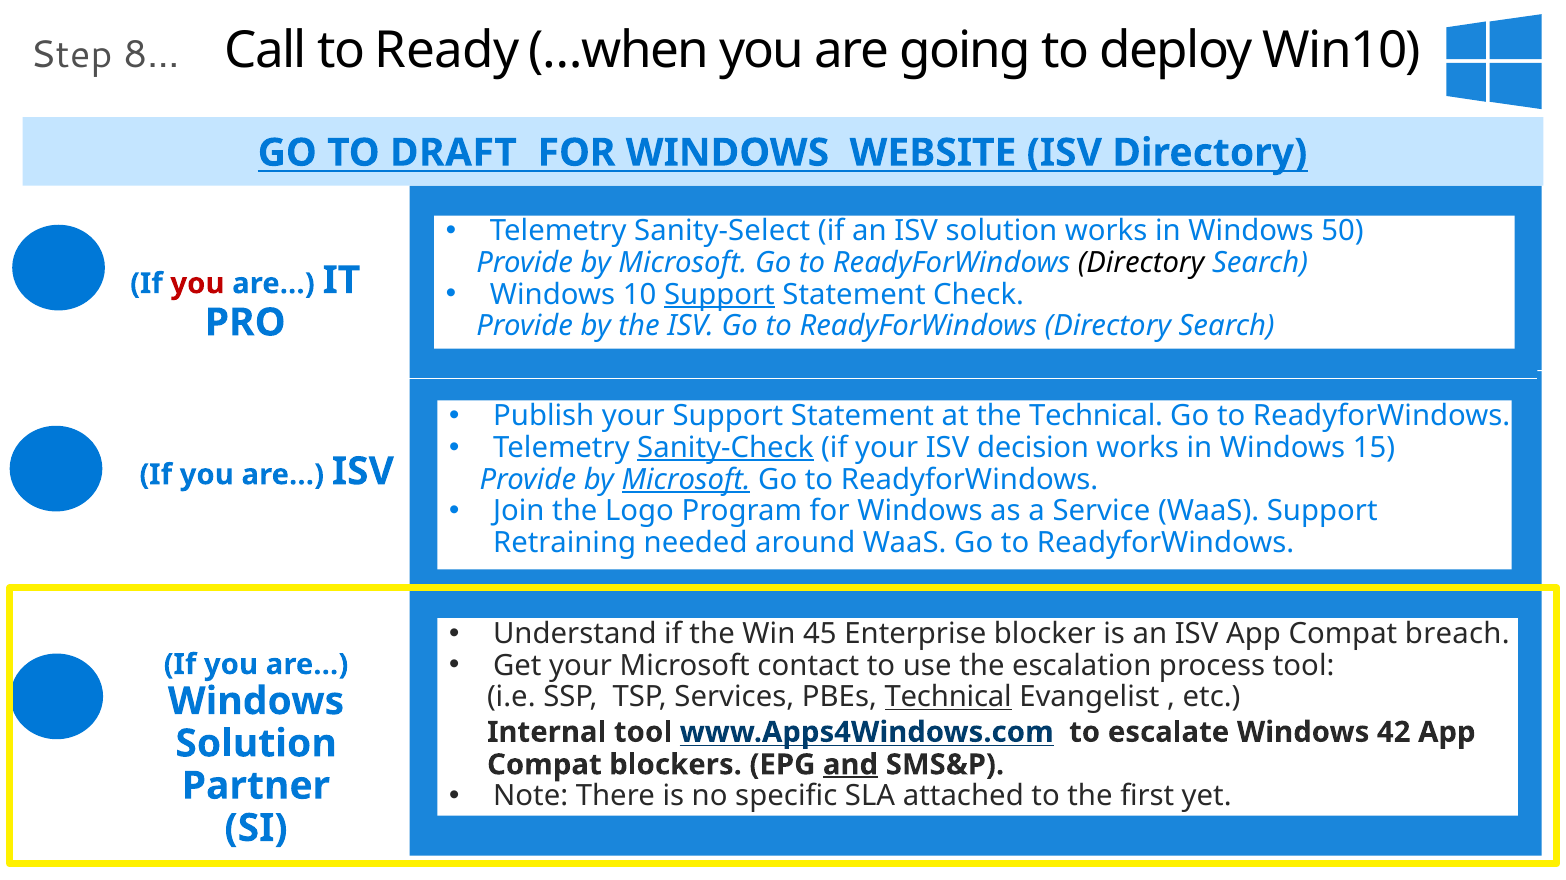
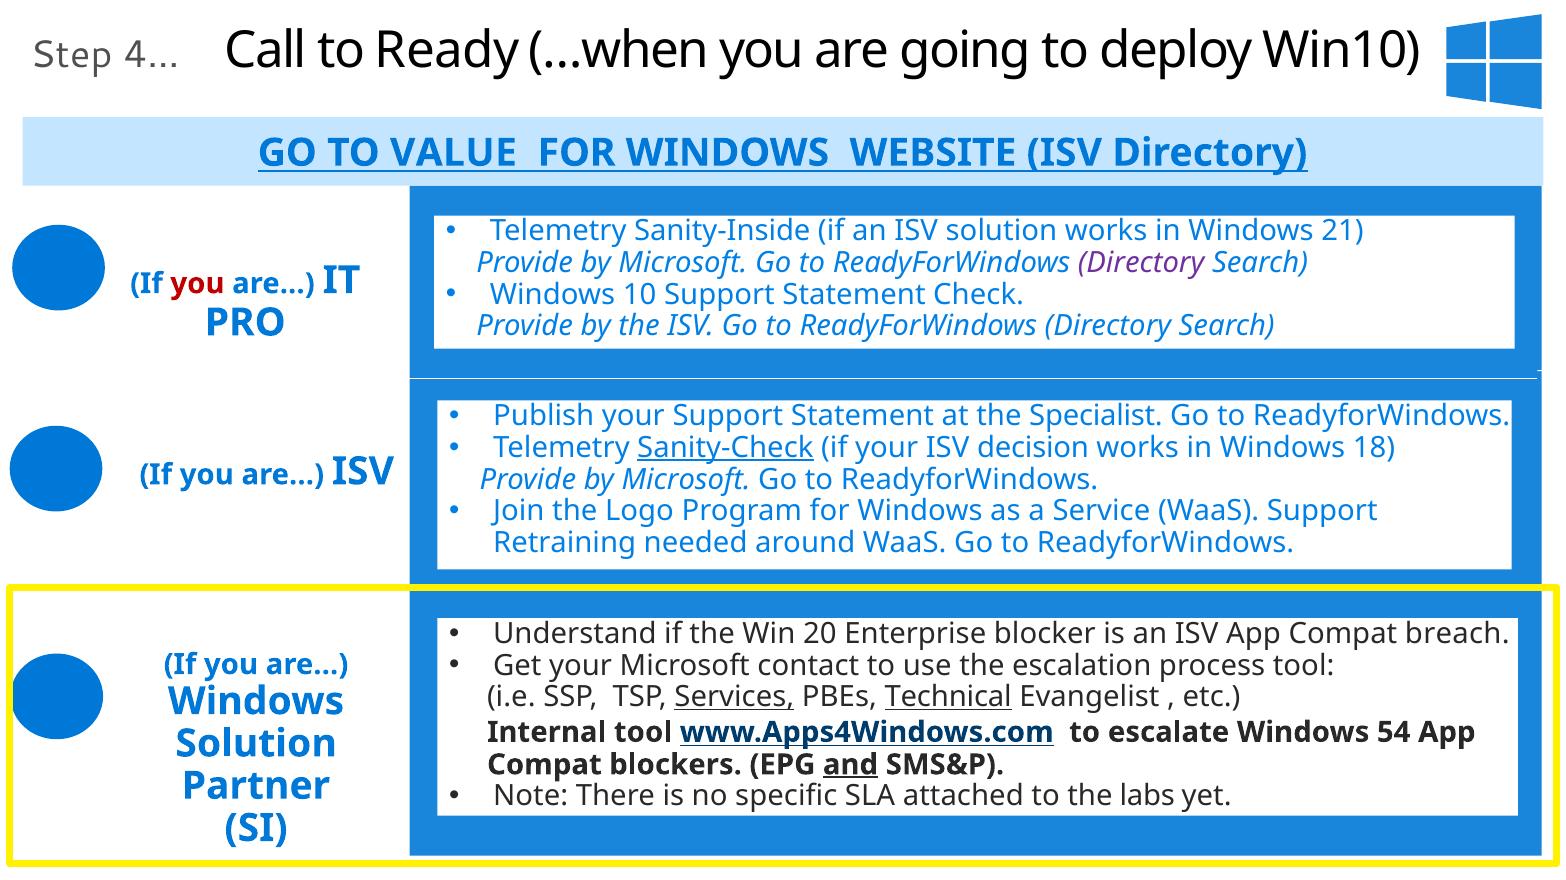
8…: 8… -> 4…
DRAFT: DRAFT -> VALUE
Sanity-Select: Sanity-Select -> Sanity-Inside
50: 50 -> 21
Directory at (1141, 263) colour: black -> purple
Support at (719, 295) underline: present -> none
the Technical: Technical -> Specialist
15: 15 -> 18
Microsoft at (686, 480) underline: present -> none
45: 45 -> 20
Services underline: none -> present
42: 42 -> 54
first: first -> labs
